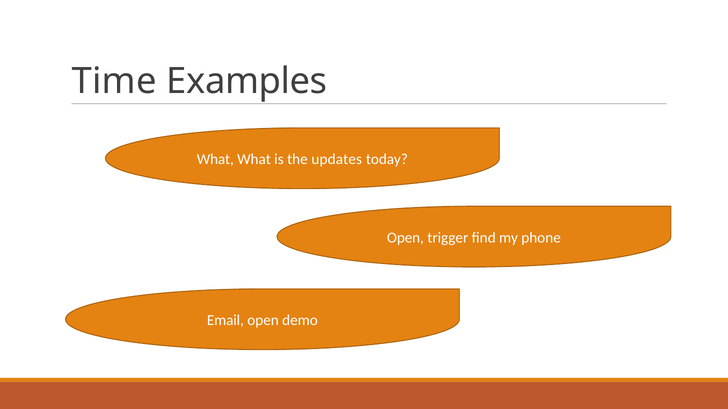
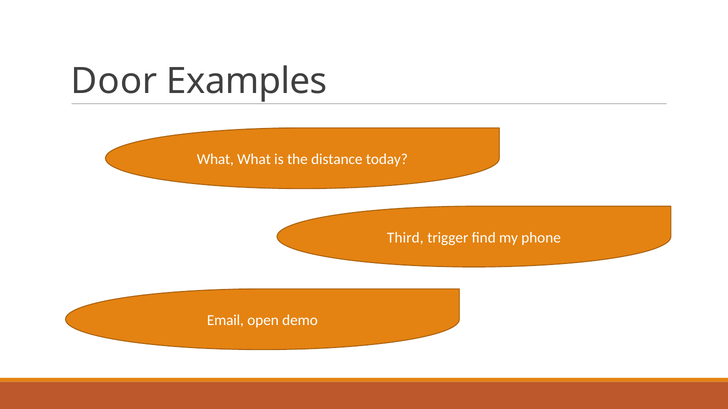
Time: Time -> Door
updates: updates -> distance
Open at (405, 238): Open -> Third
